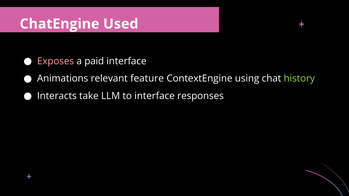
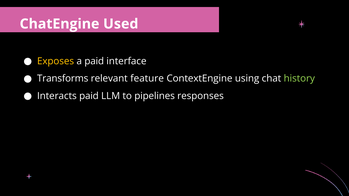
Exposes colour: pink -> yellow
Animations: Animations -> Transforms
Interacts take: take -> paid
to interface: interface -> pipelines
